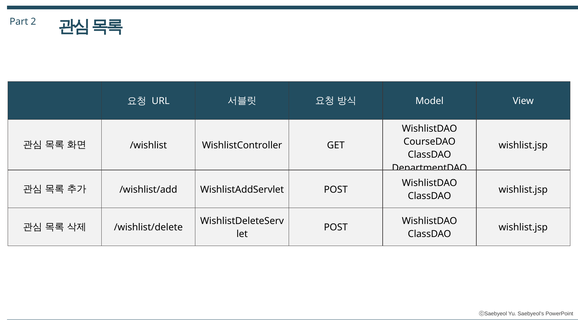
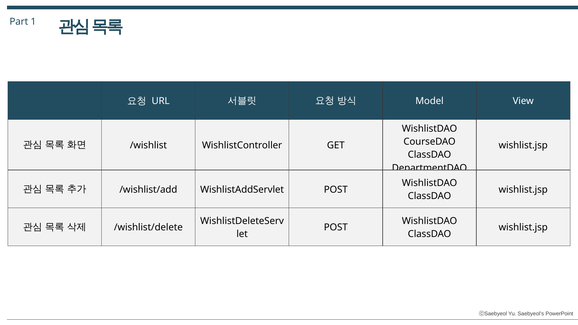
2: 2 -> 1
